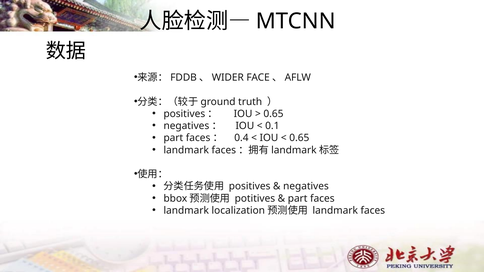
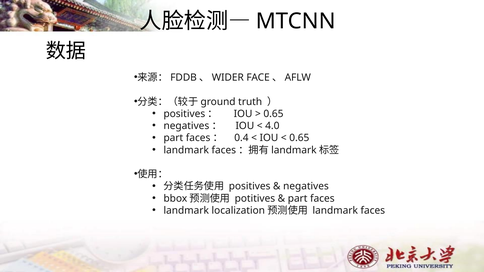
0.1: 0.1 -> 4.0
